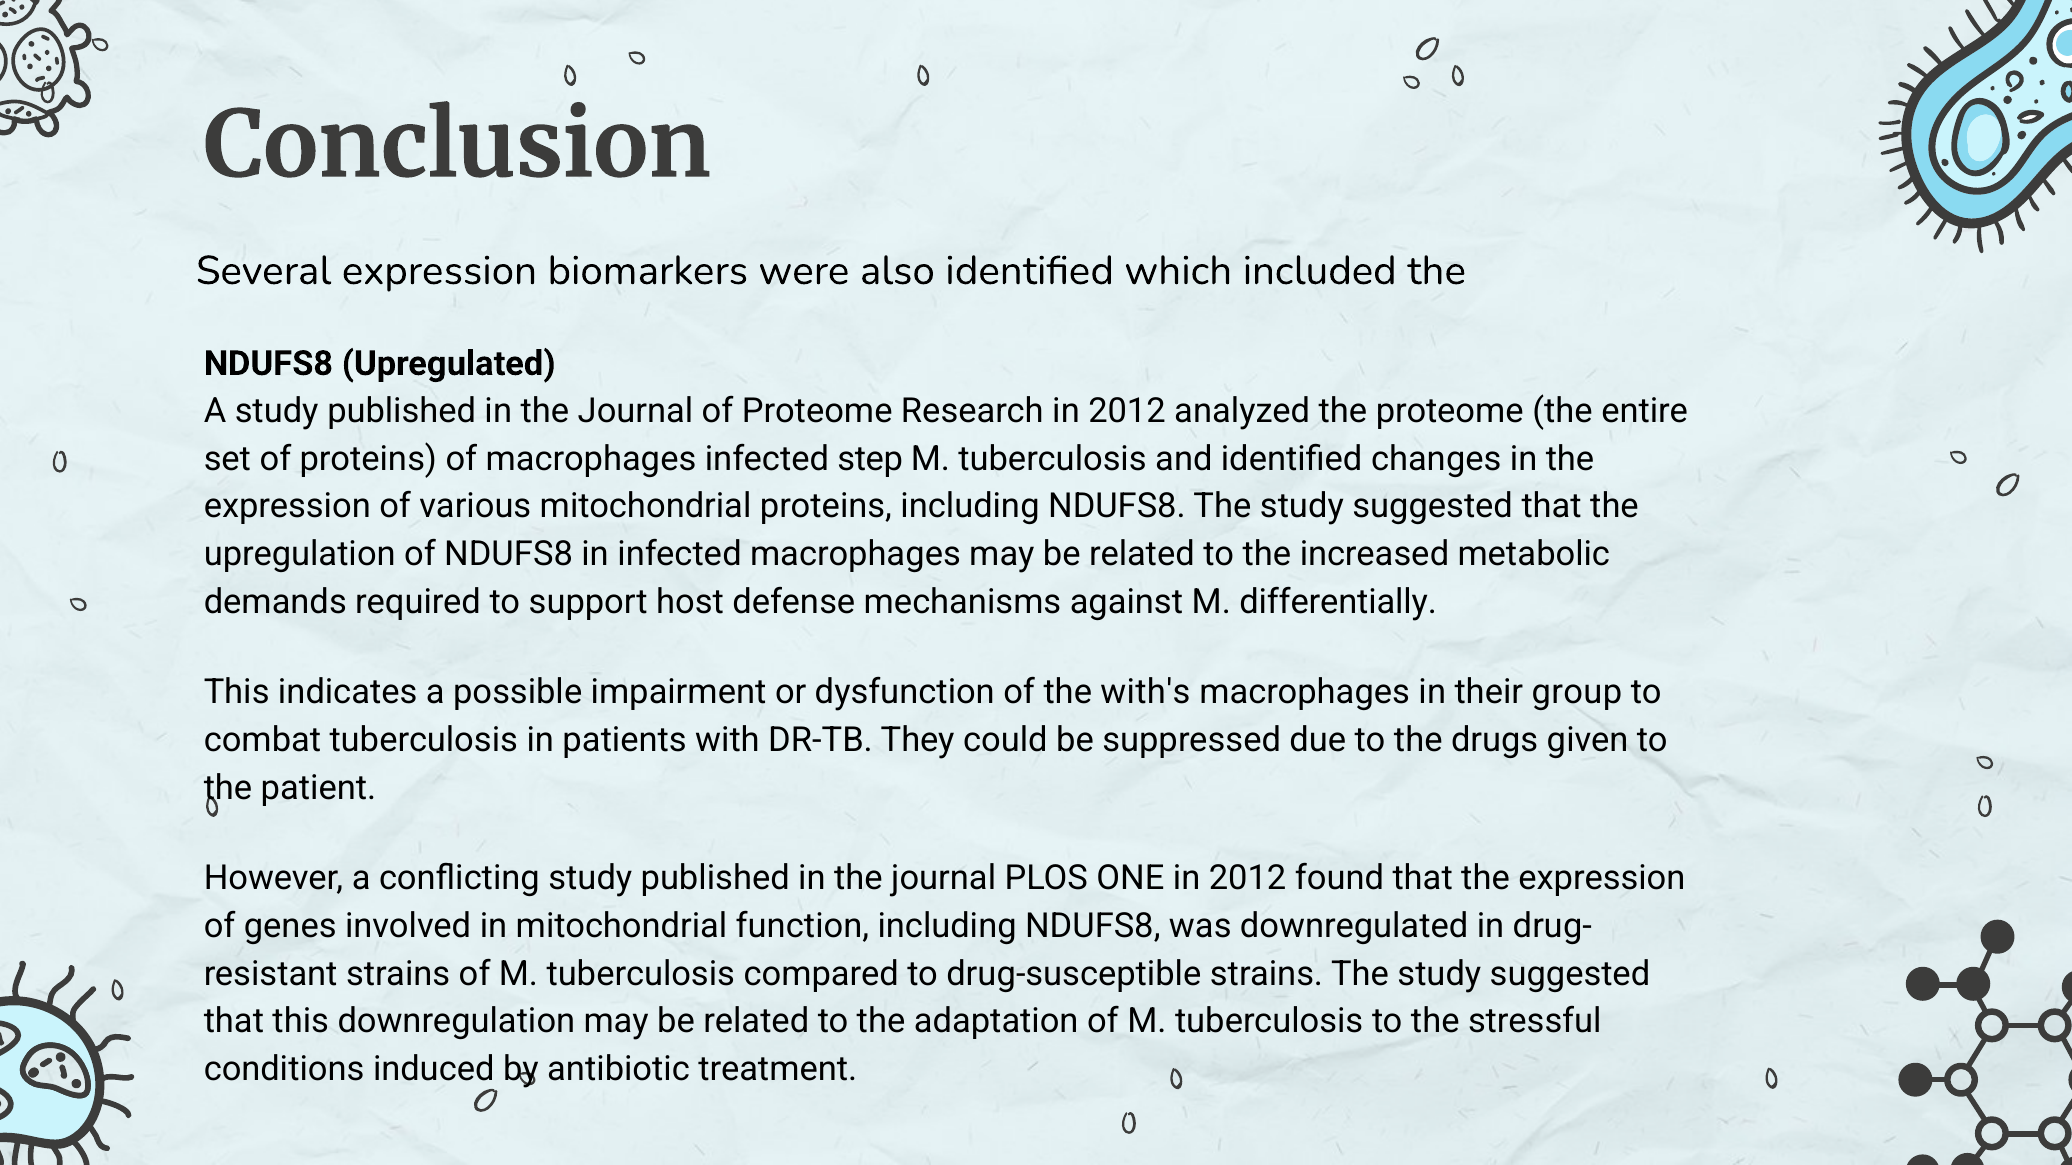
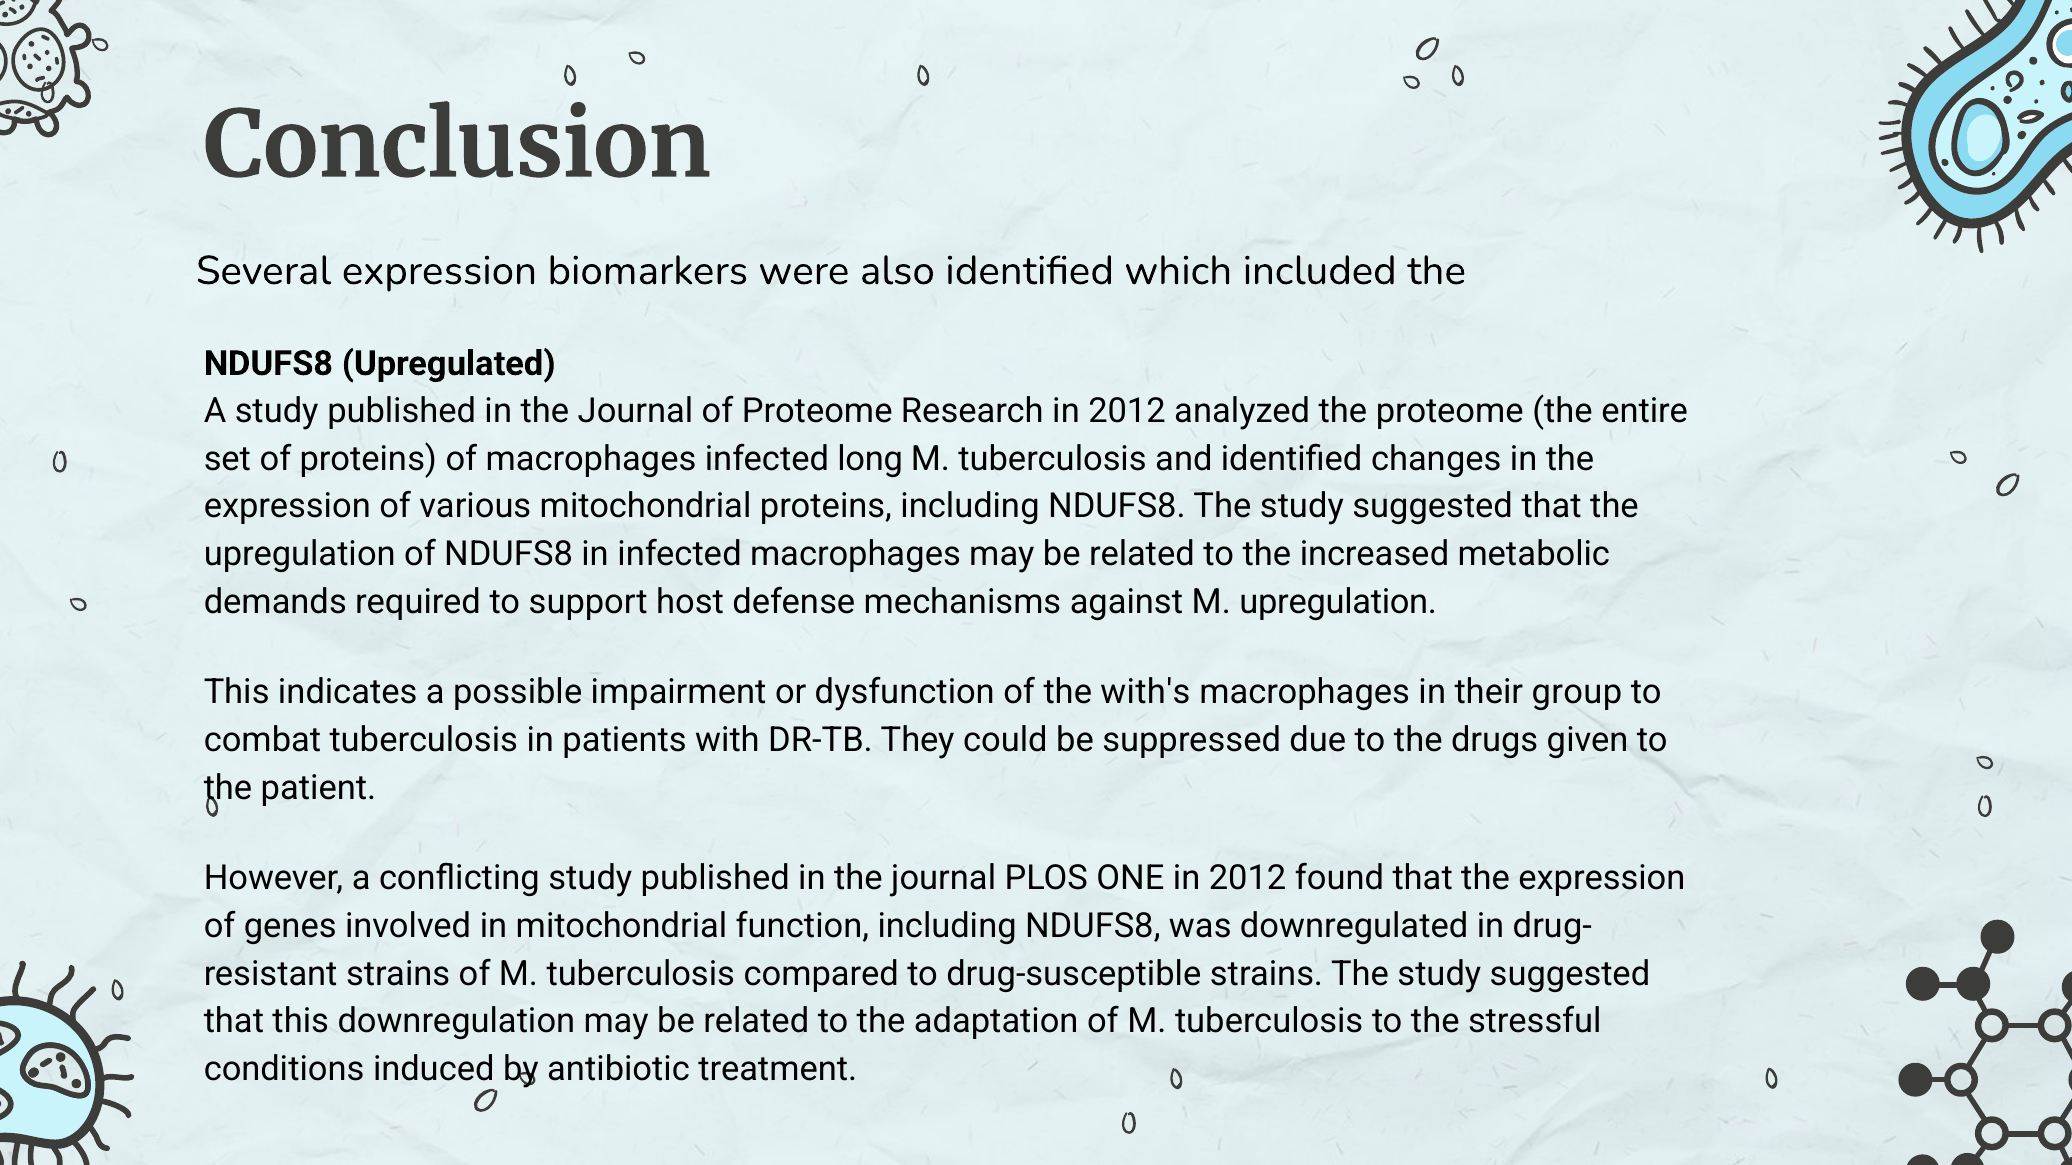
step: step -> long
M differentially: differentially -> upregulation
